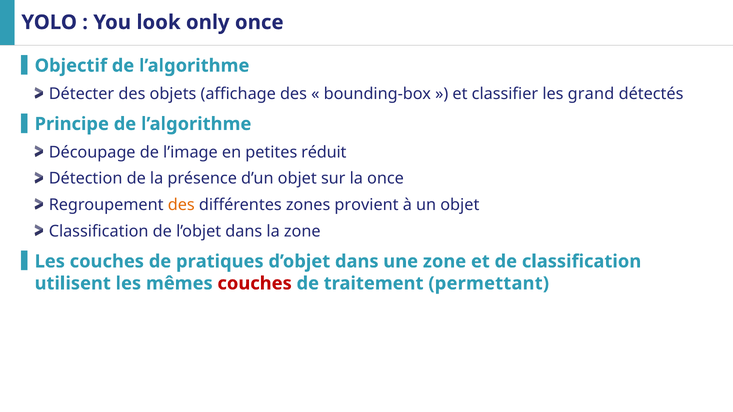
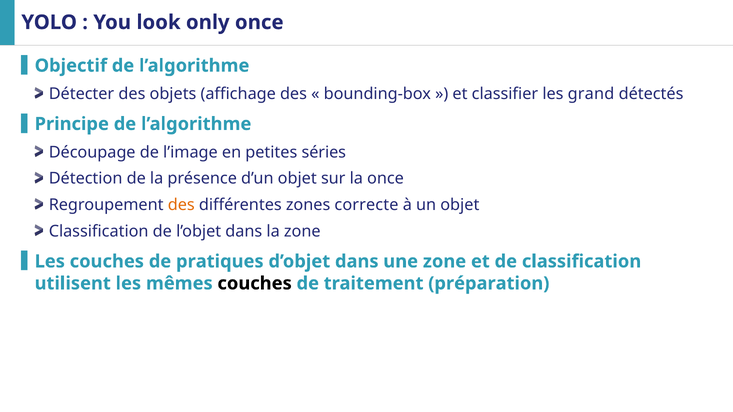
réduit: réduit -> séries
provient: provient -> correcte
couches at (255, 284) colour: red -> black
permettant: permettant -> préparation
